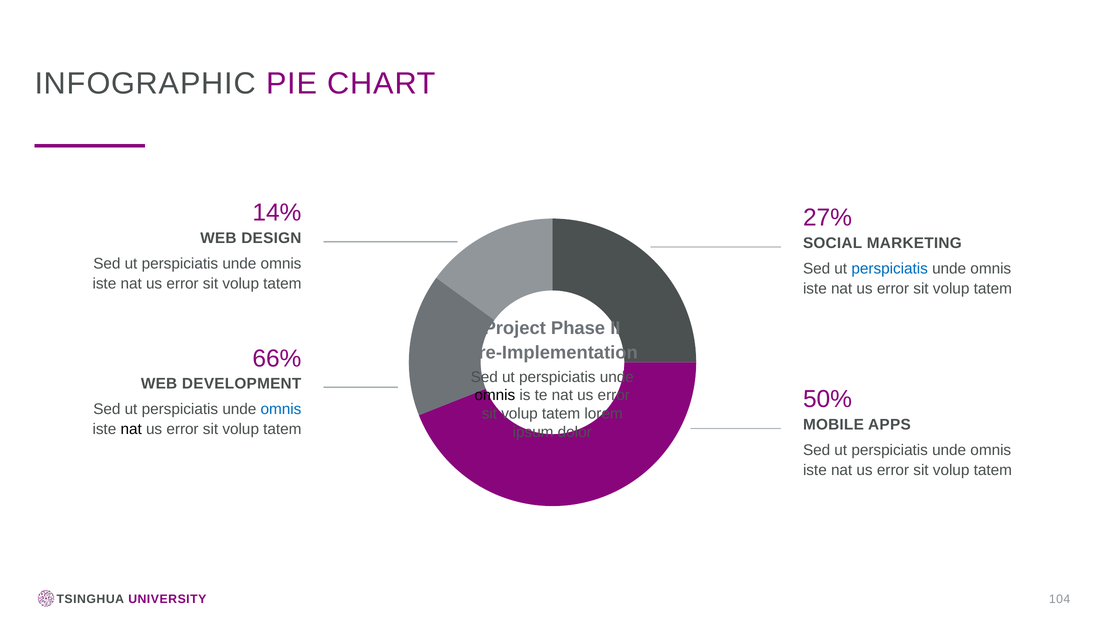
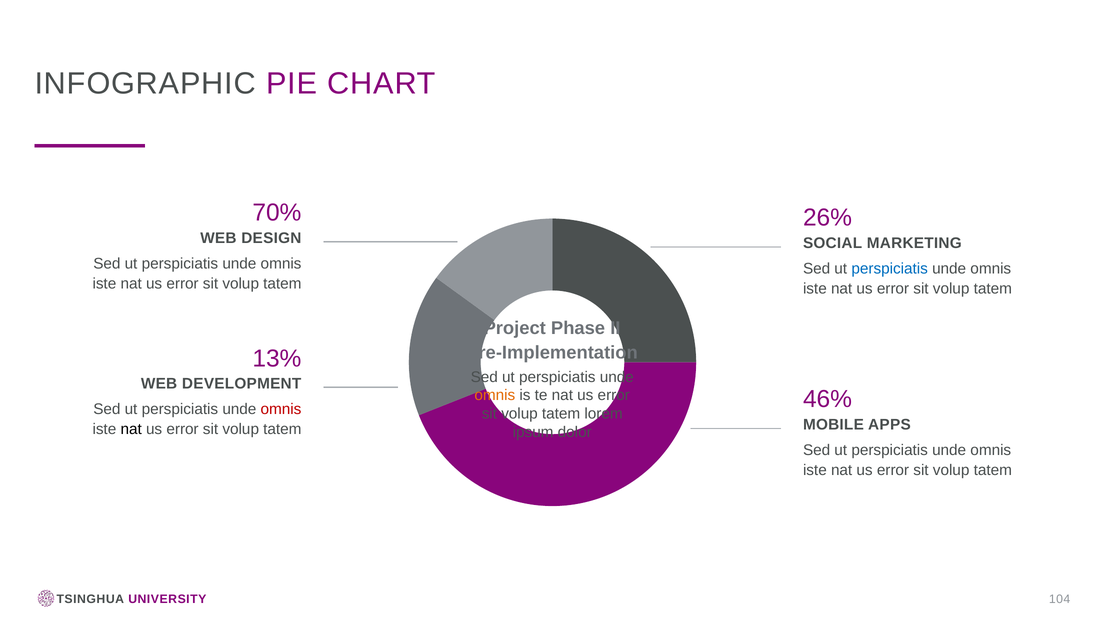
14%: 14% -> 70%
27%: 27% -> 26%
66%: 66% -> 13%
50%: 50% -> 46%
omnis at (495, 395) colour: black -> orange
omnis at (281, 409) colour: blue -> red
